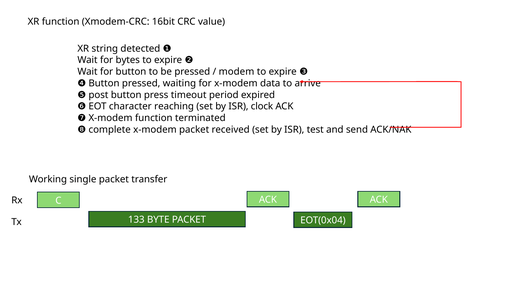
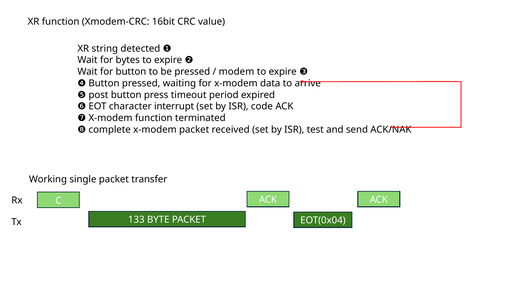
reaching: reaching -> interrupt
clock: clock -> code
